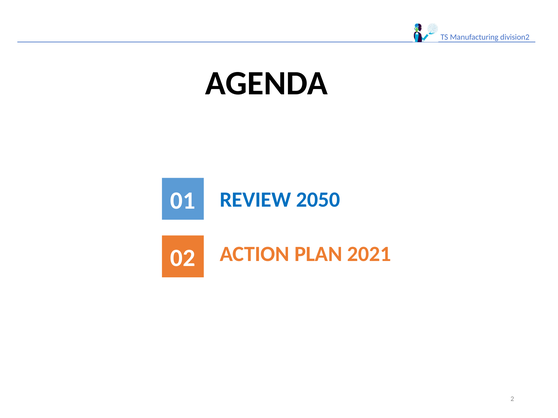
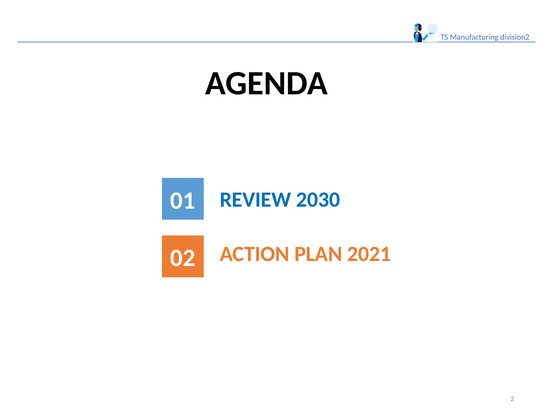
2050: 2050 -> 2030
